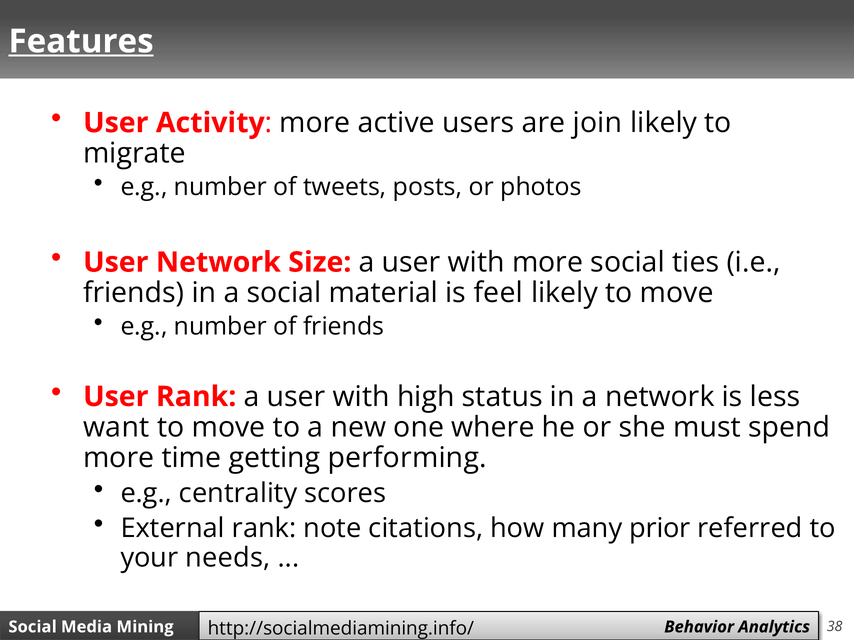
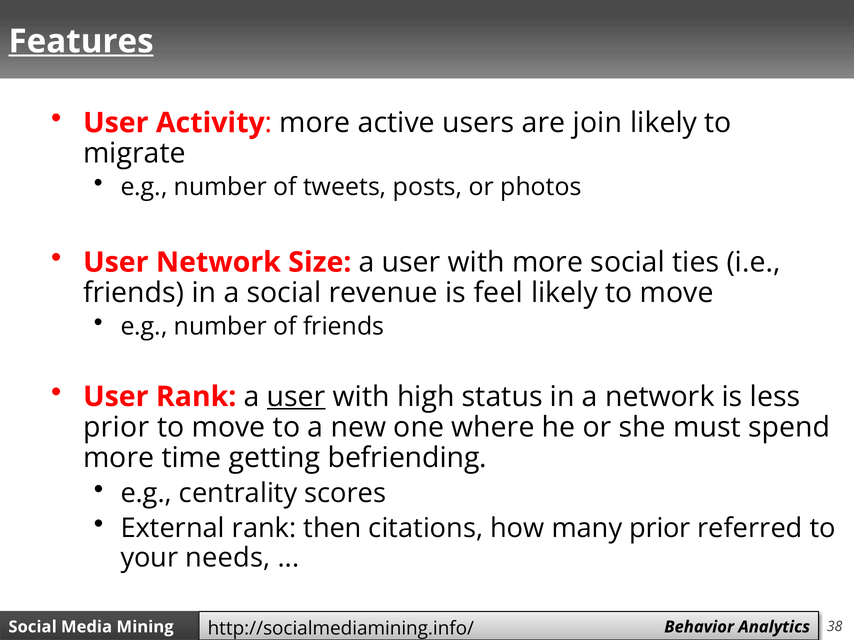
material: material -> revenue
user at (296, 397) underline: none -> present
want at (116, 428): want -> prior
performing: performing -> befriending
note: note -> then
